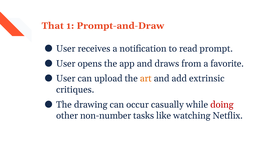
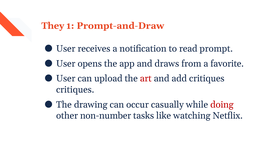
That: That -> They
art colour: orange -> red
add extrinsic: extrinsic -> critiques
